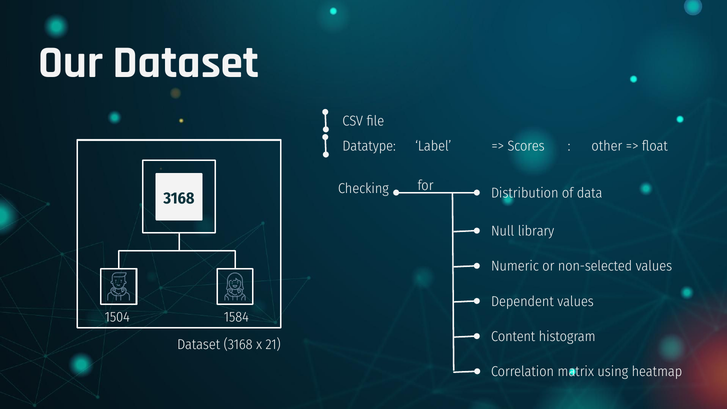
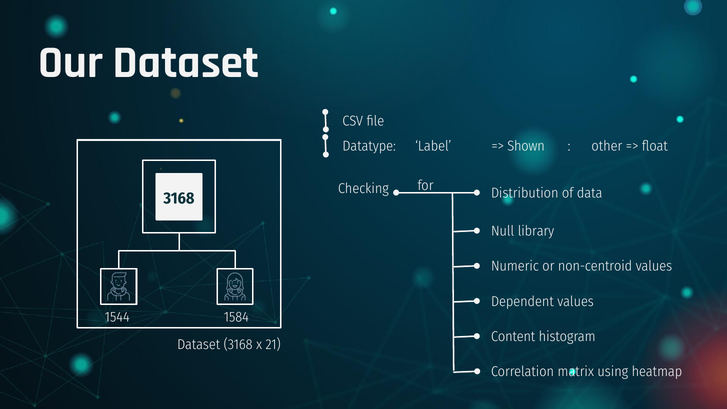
Scores: Scores -> Shown
non-selected: non-selected -> non-centroid
1504: 1504 -> 1544
